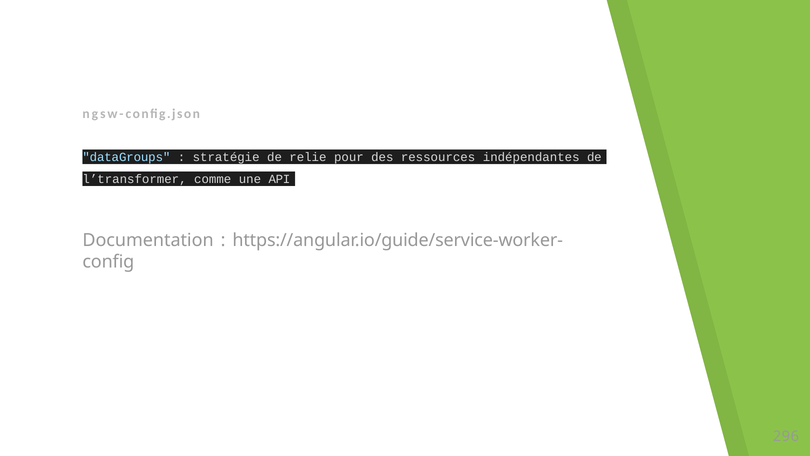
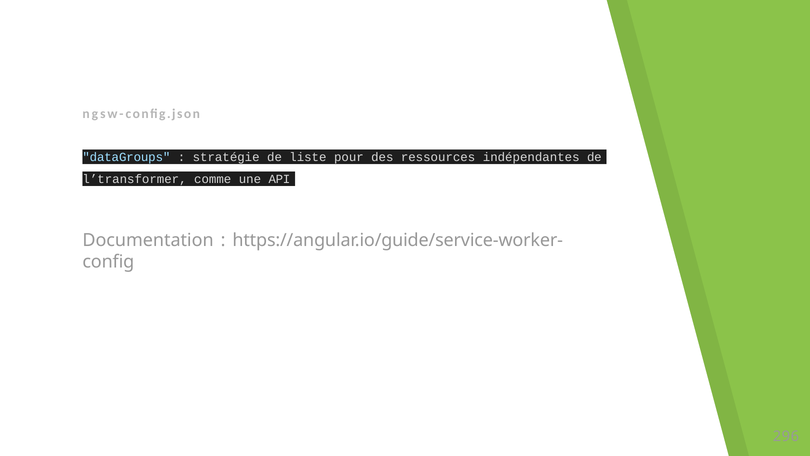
relie: relie -> liste
